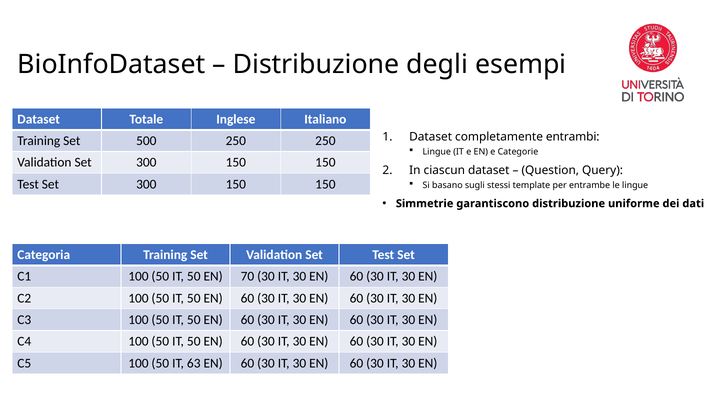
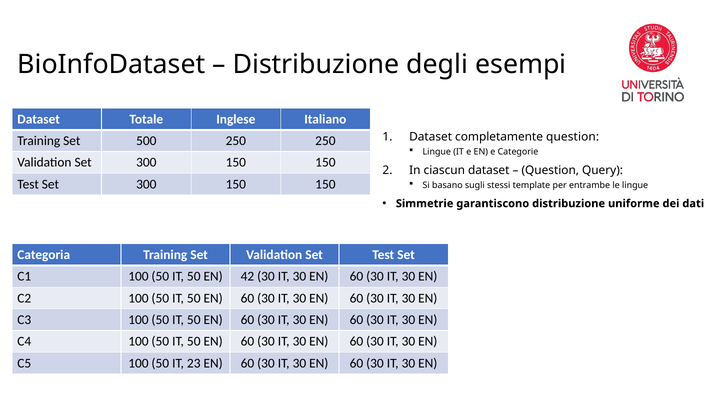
completamente entrambi: entrambi -> question
70: 70 -> 42
63: 63 -> 23
